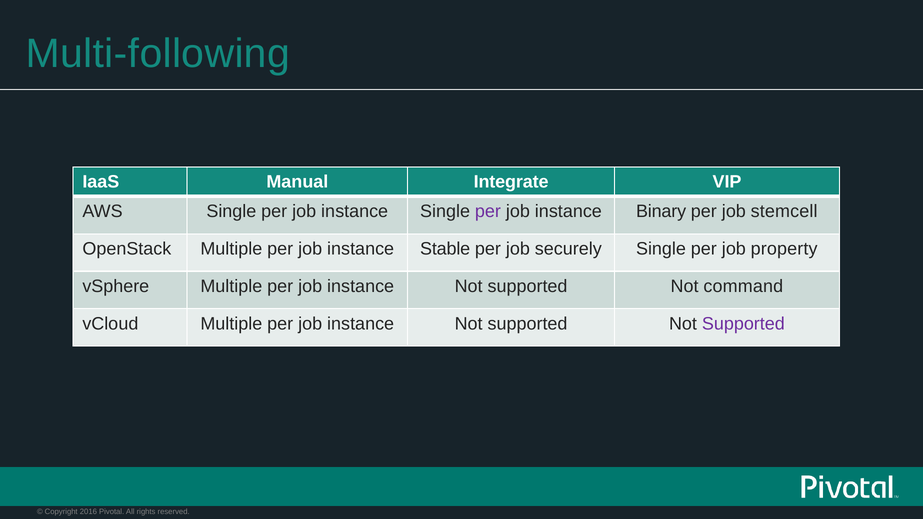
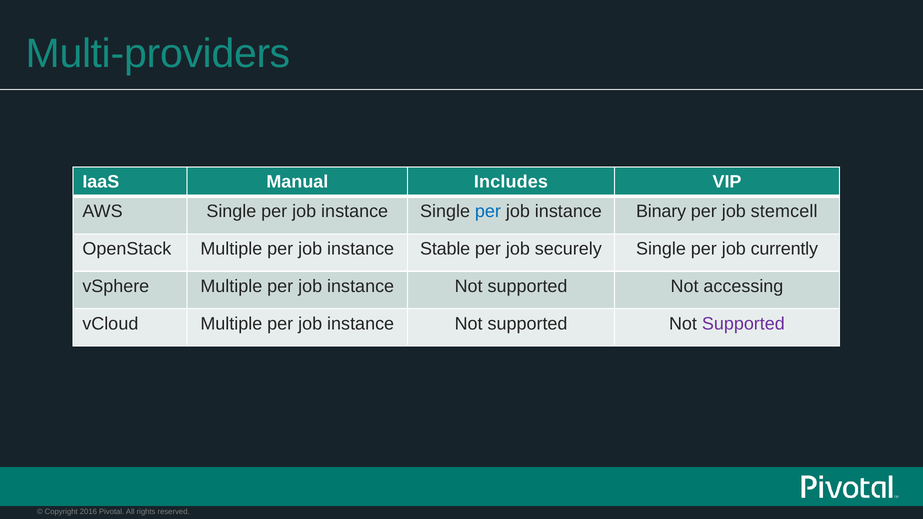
Multi-following: Multi-following -> Multi-providers
Integrate: Integrate -> Includes
per at (488, 211) colour: purple -> blue
property: property -> currently
command: command -> accessing
